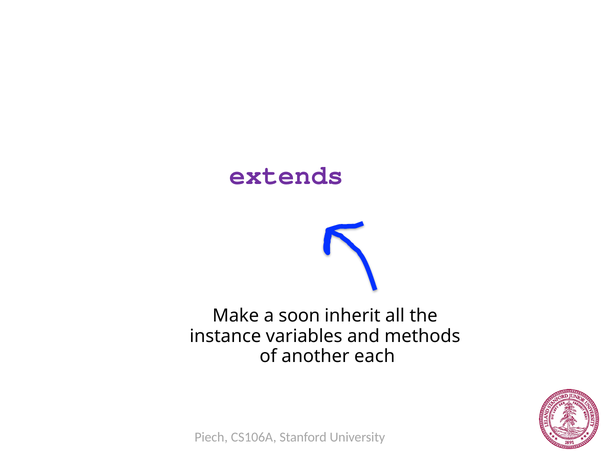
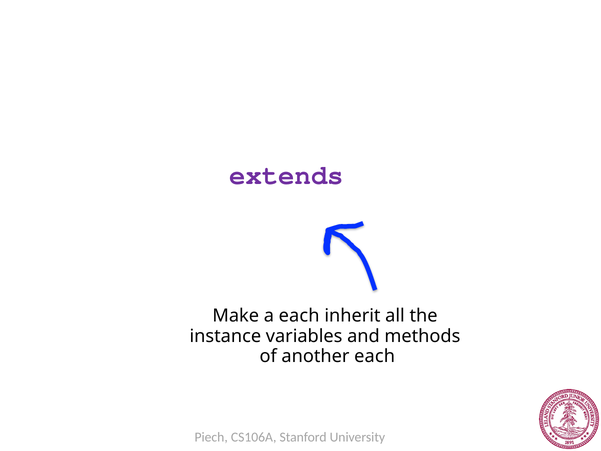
a soon: soon -> each
